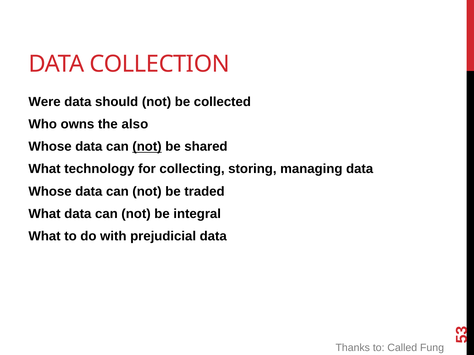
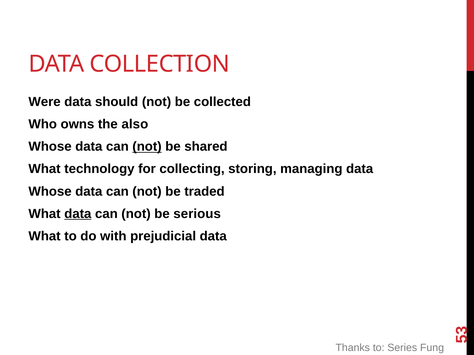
data at (78, 214) underline: none -> present
integral: integral -> serious
Called: Called -> Series
